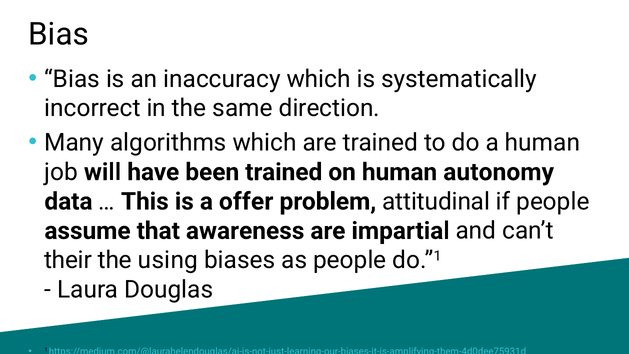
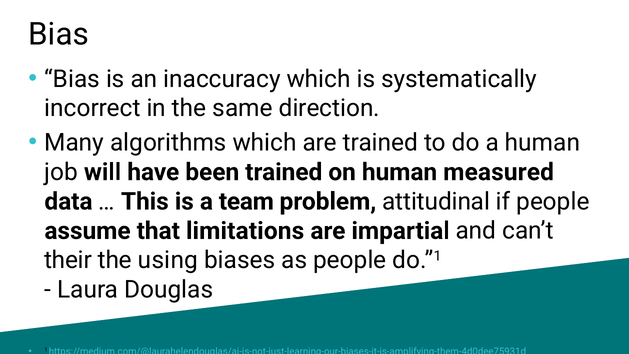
autonomy: autonomy -> measured
offer: offer -> team
awareness: awareness -> limitations
